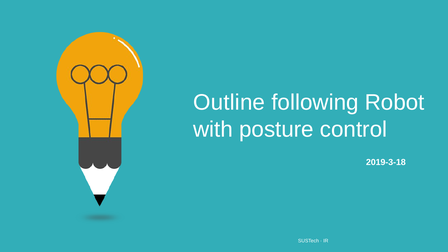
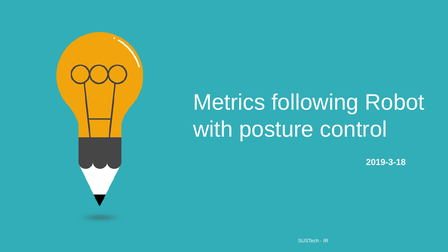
Outline: Outline -> Metrics
